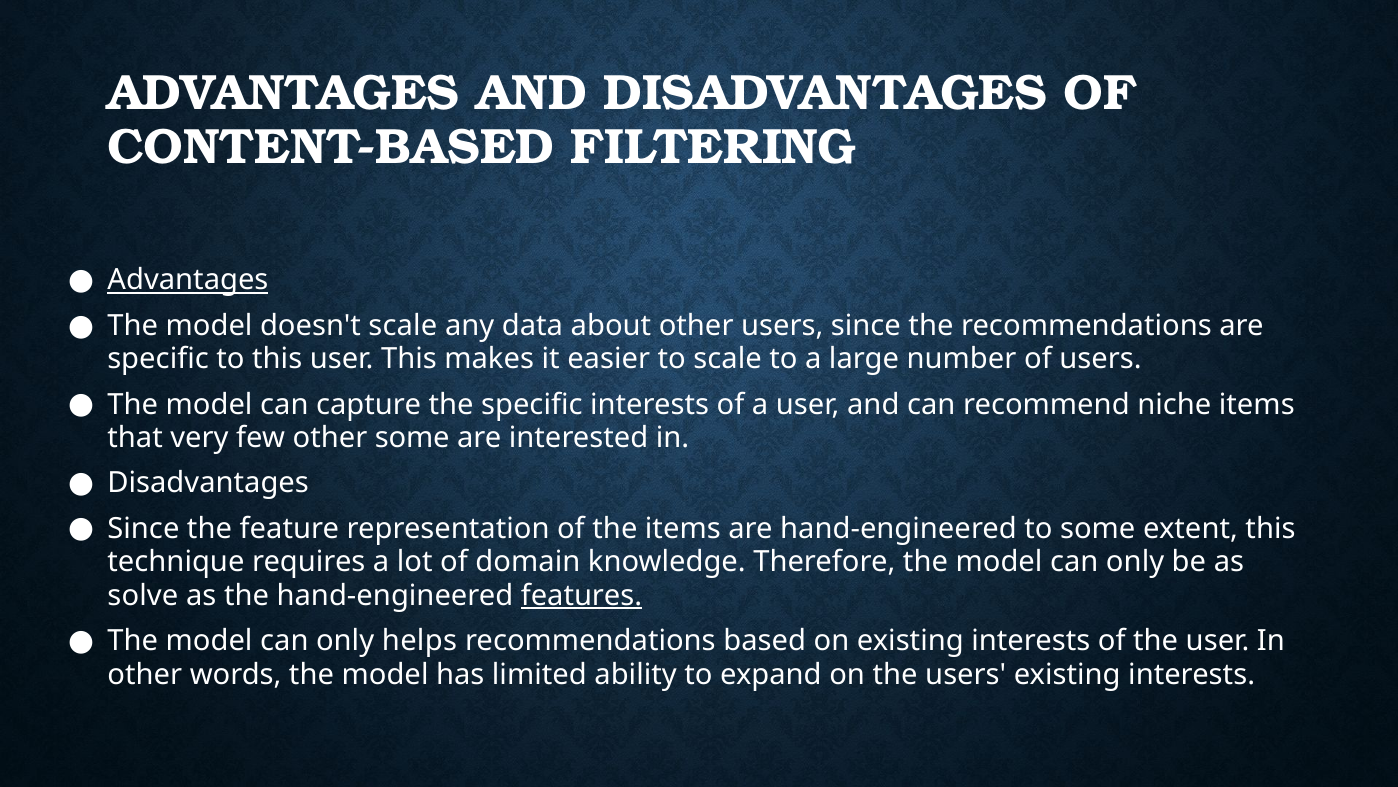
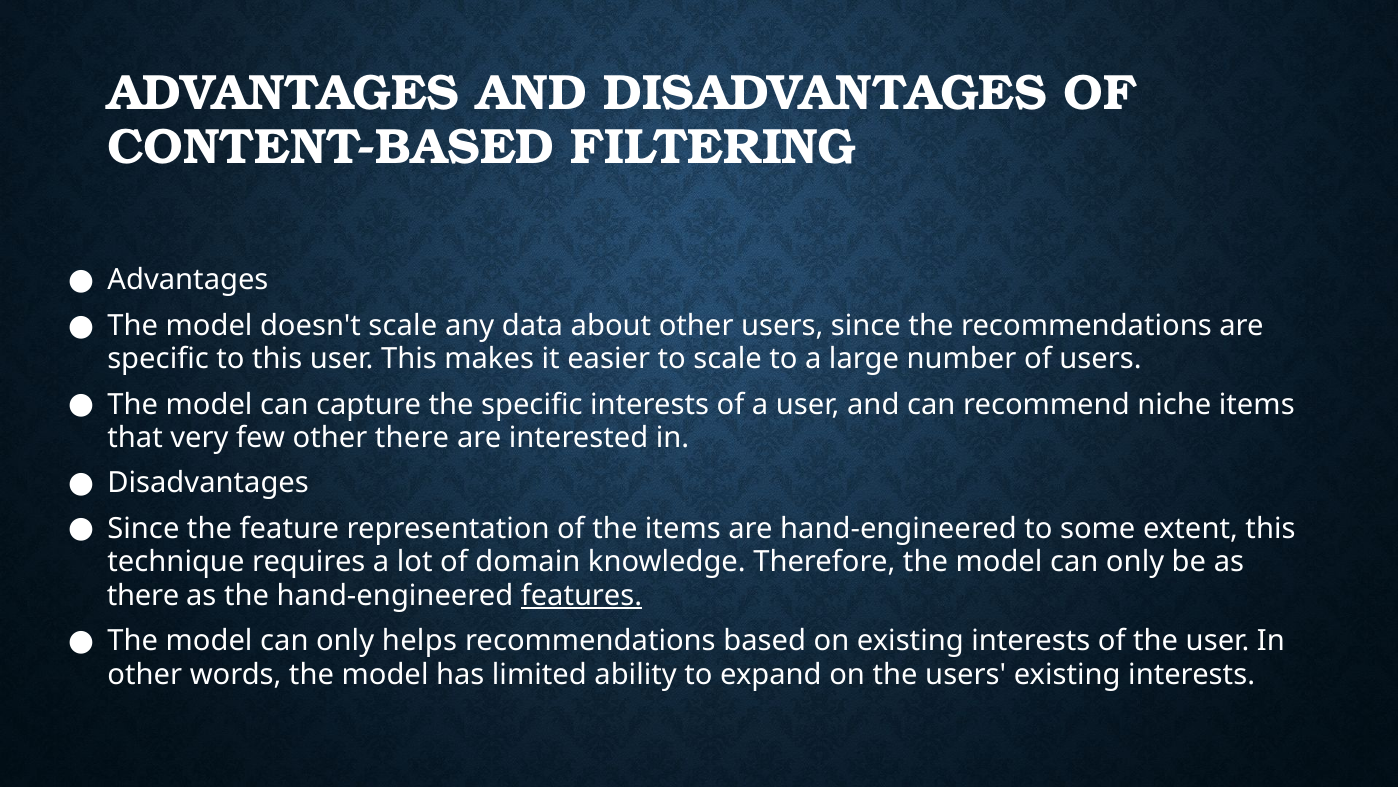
Advantages at (188, 280) underline: present -> none
other some: some -> there
solve at (143, 595): solve -> there
